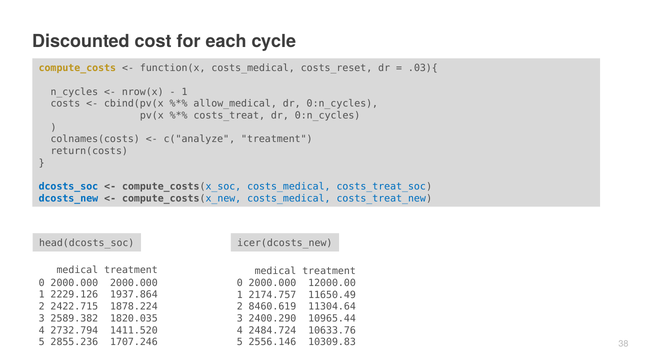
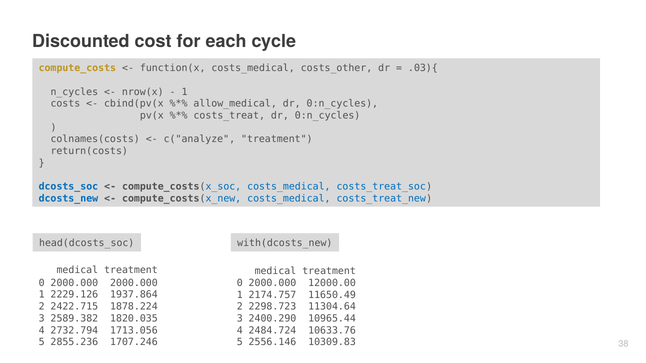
costs_reset: costs_reset -> costs_other
icer(dcosts_new: icer(dcosts_new -> with(dcosts_new
8460.619: 8460.619 -> 2298.723
1411.520: 1411.520 -> 1713.056
